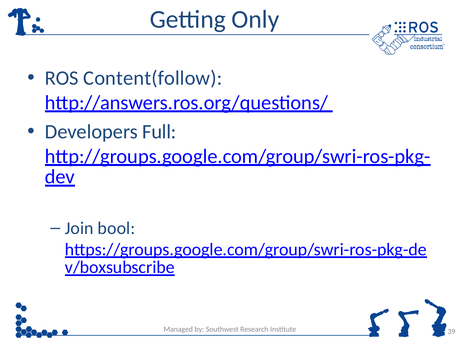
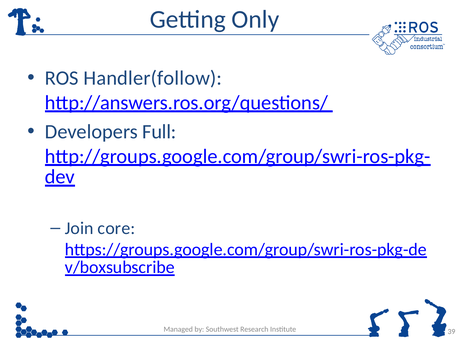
Content(follow: Content(follow -> Handler(follow
bool: bool -> core
